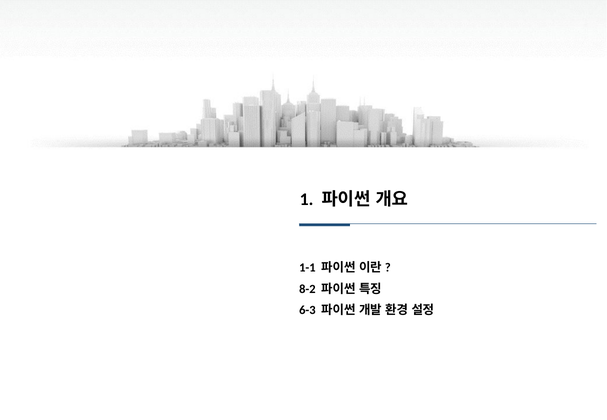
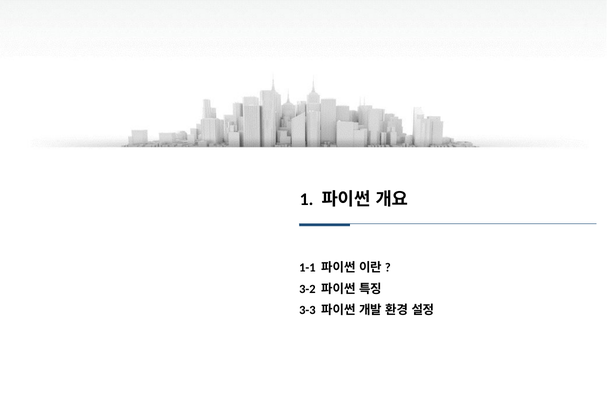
8-2: 8-2 -> 3-2
6-3: 6-3 -> 3-3
